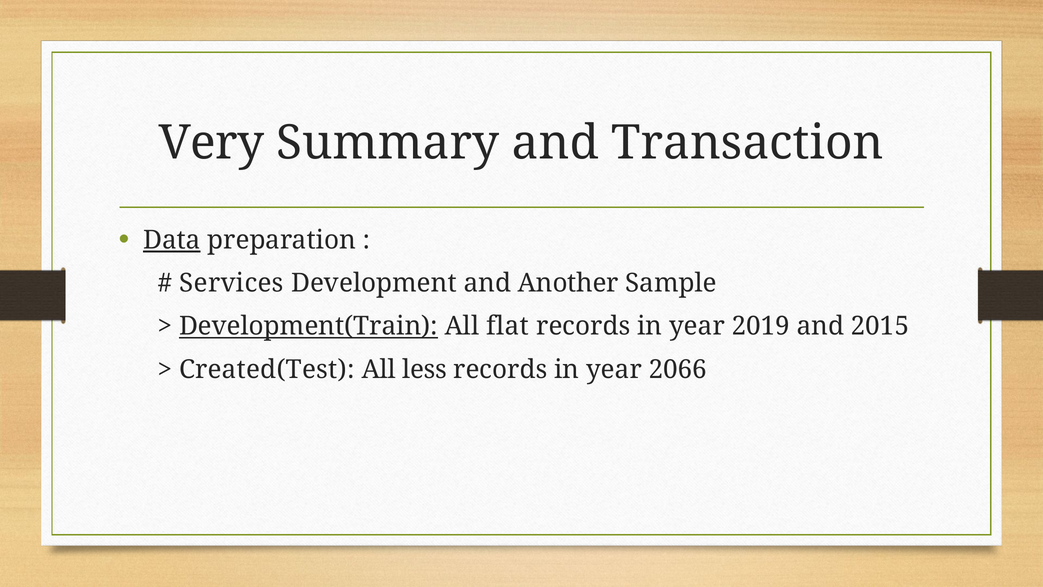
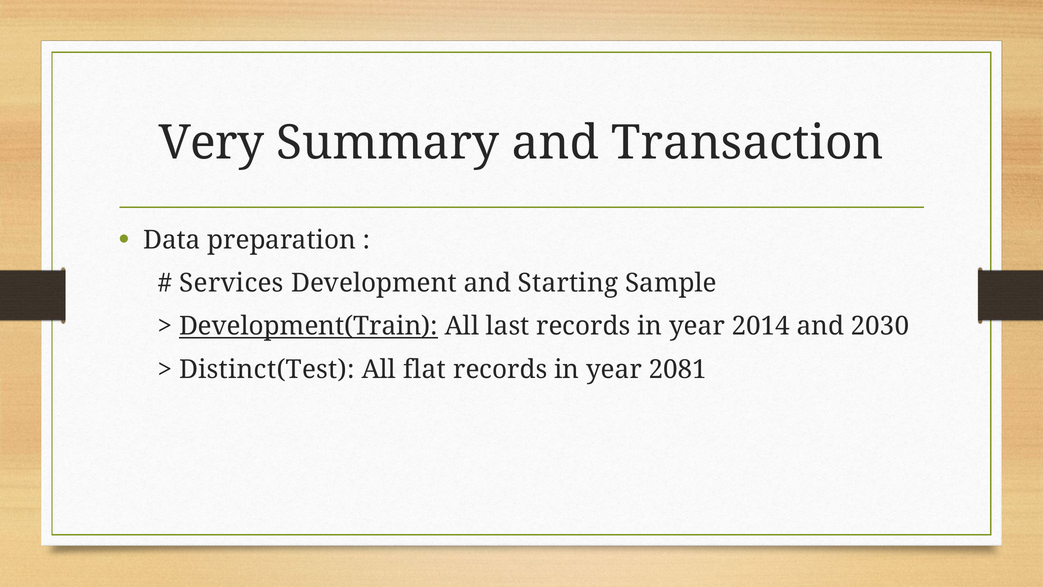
Data underline: present -> none
Another: Another -> Starting
flat: flat -> last
2019: 2019 -> 2014
2015: 2015 -> 2030
Created(Test: Created(Test -> Distinct(Test
less: less -> flat
2066: 2066 -> 2081
